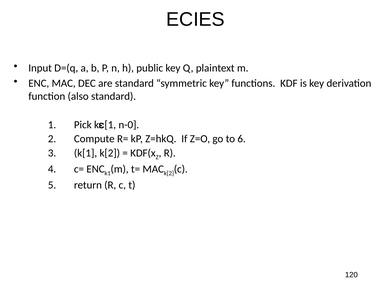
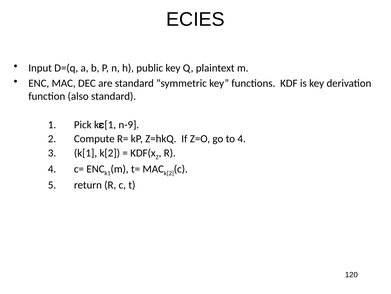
n-0: n-0 -> n-9
to 6: 6 -> 4
